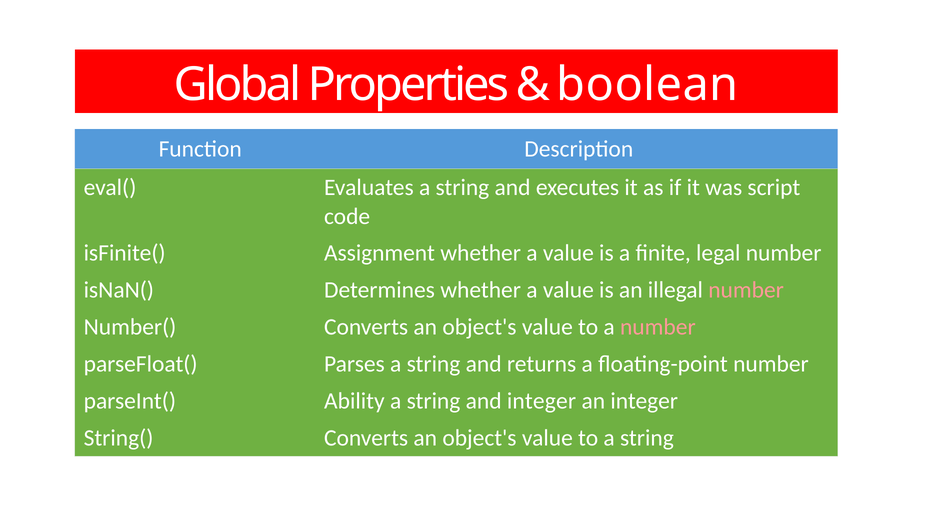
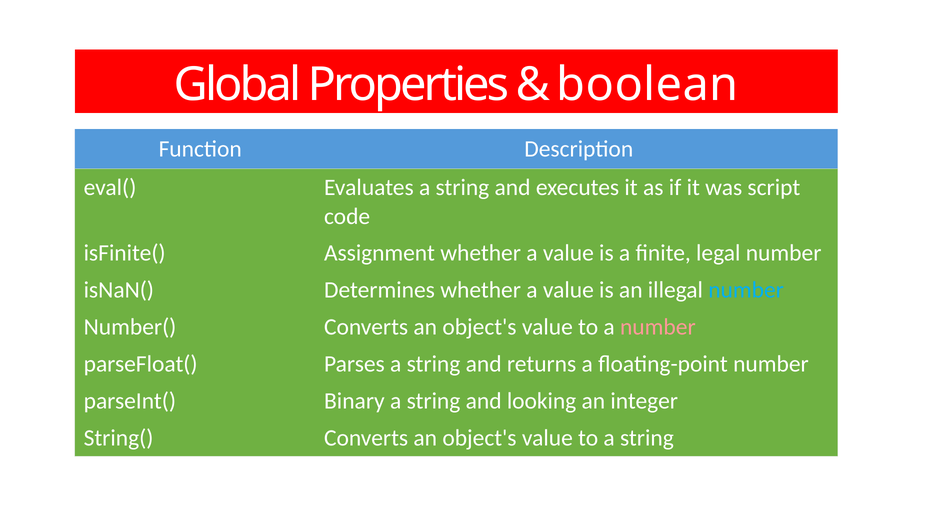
number at (746, 290) colour: pink -> light blue
Ability: Ability -> Binary
and integer: integer -> looking
